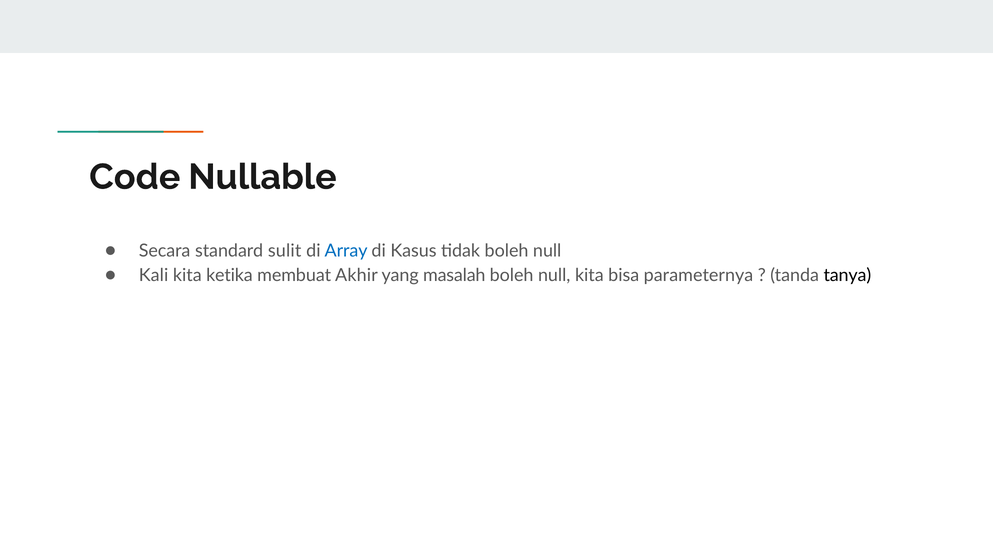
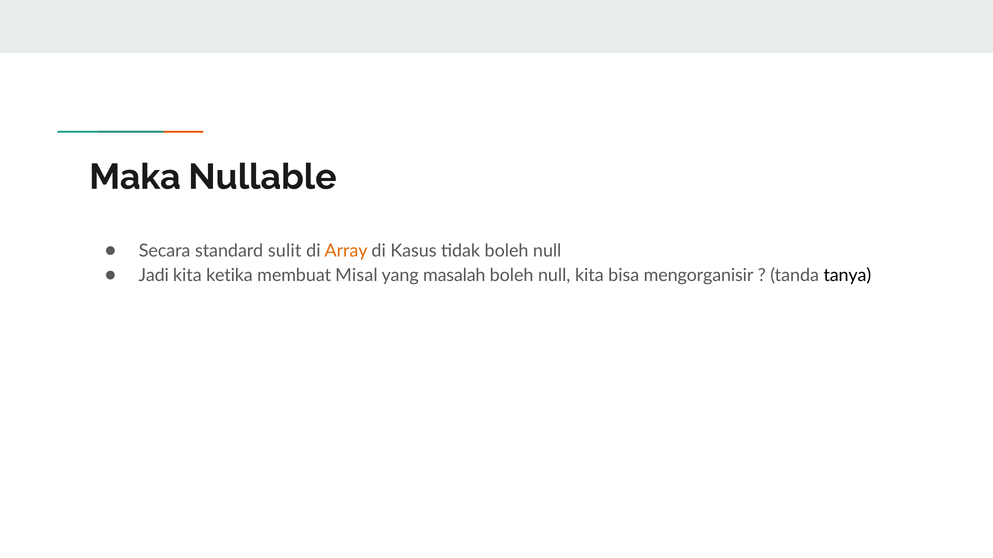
Code: Code -> Maka
Array colour: blue -> orange
Kali: Kali -> Jadi
Akhir: Akhir -> Misal
parameternya: parameternya -> mengorganisir
